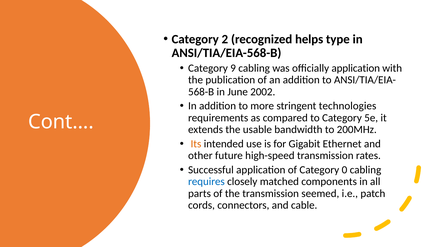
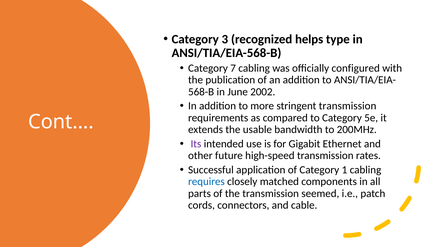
2: 2 -> 3
9: 9 -> 7
officially application: application -> configured
stringent technologies: technologies -> transmission
Its colour: orange -> purple
0: 0 -> 1
